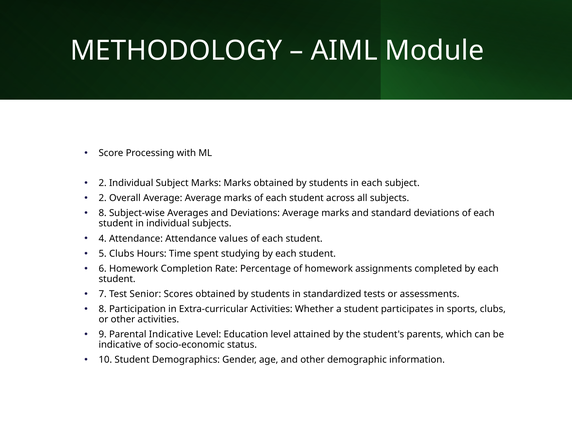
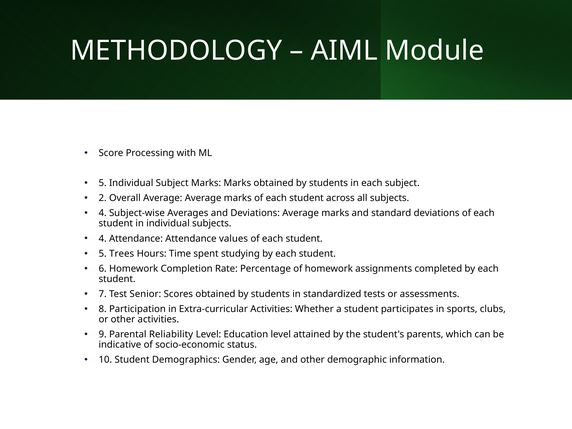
2 at (103, 183): 2 -> 5
8 at (103, 213): 8 -> 4
5 Clubs: Clubs -> Trees
Parental Indicative: Indicative -> Reliability
